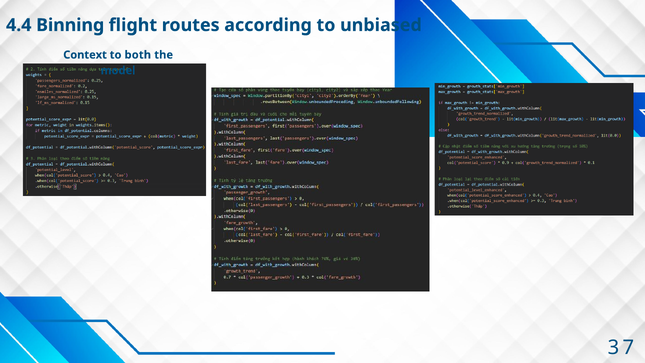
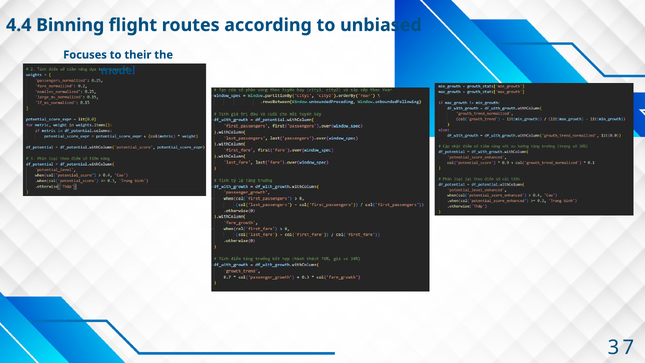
Context: Context -> Focuses
both: both -> their
